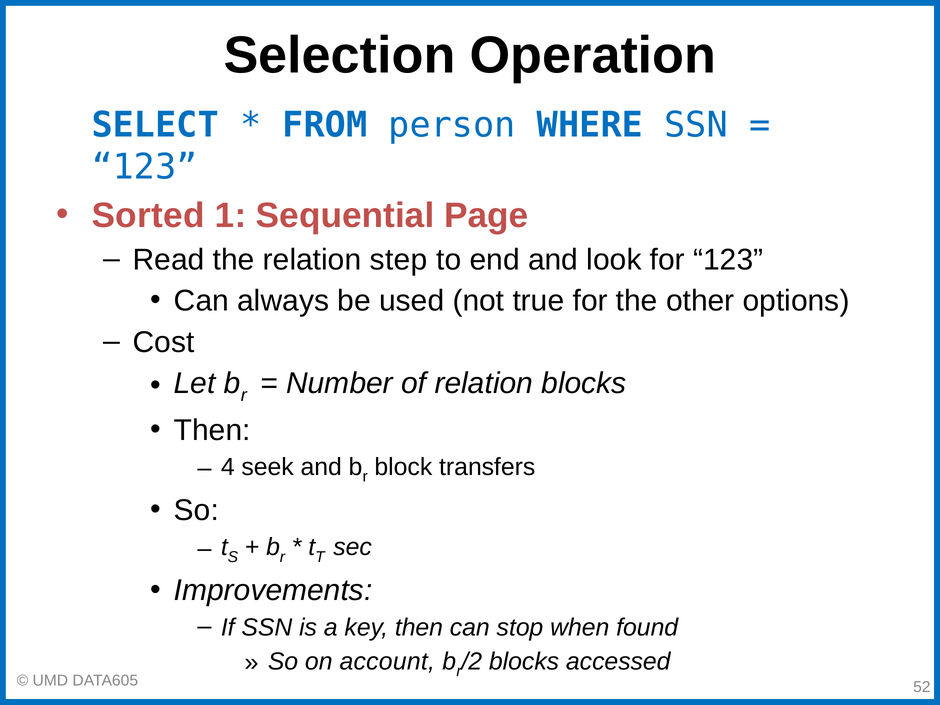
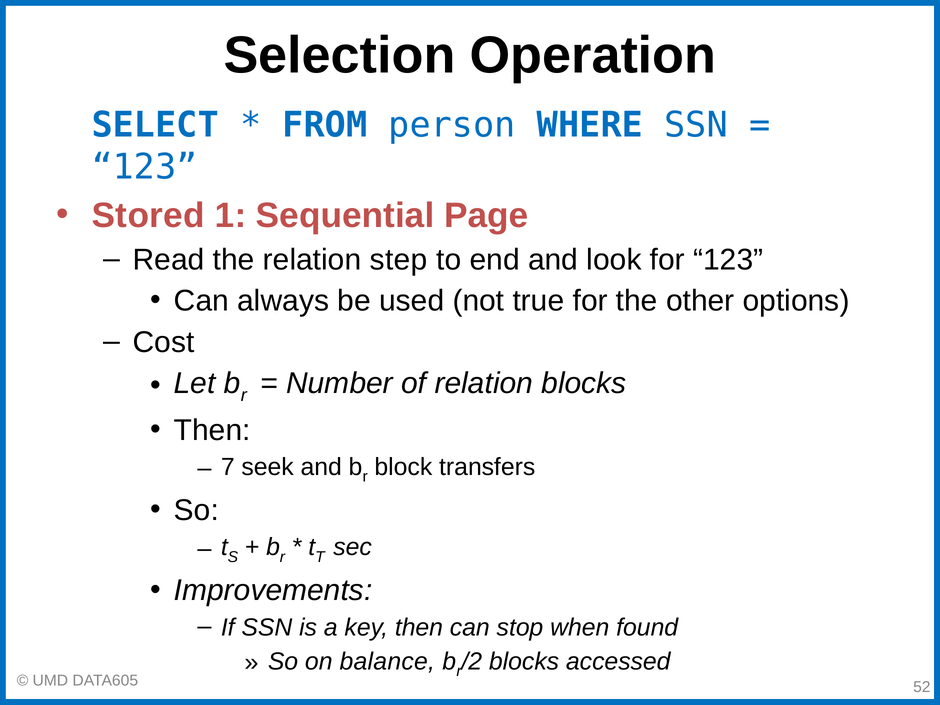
Sorted: Sorted -> Stored
4: 4 -> 7
account: account -> balance
